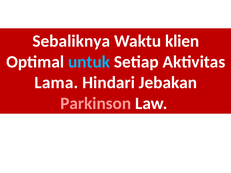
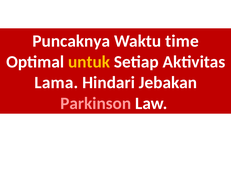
Sebaliknya: Sebaliknya -> Puncaknya
klien: klien -> time
untuk colour: light blue -> yellow
